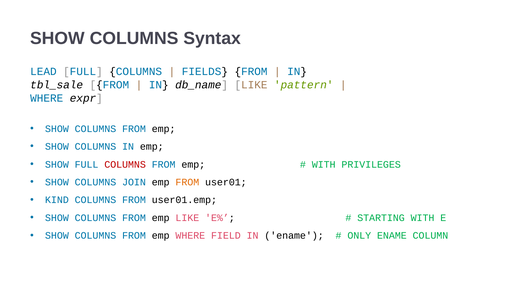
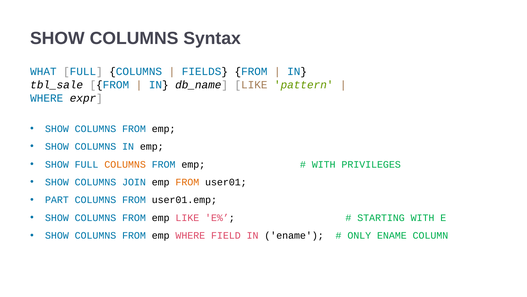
LEAD: LEAD -> WHAT
COLUMNS at (125, 164) colour: red -> orange
KIND: KIND -> PART
